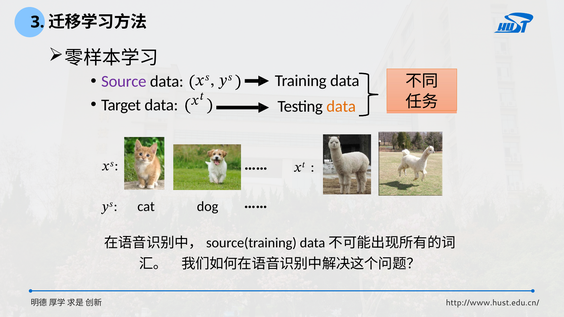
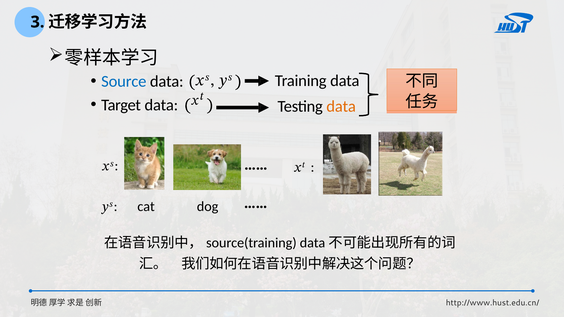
Source colour: purple -> blue
